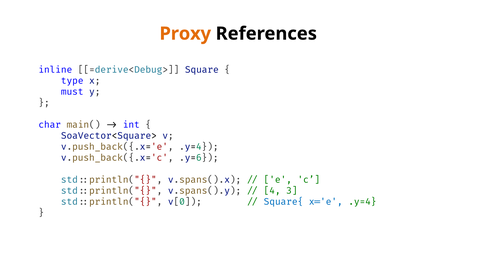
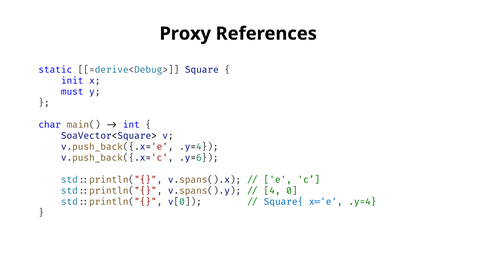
Proxy colour: orange -> black
inline: inline -> static
type: type -> init
3: 3 -> 0
